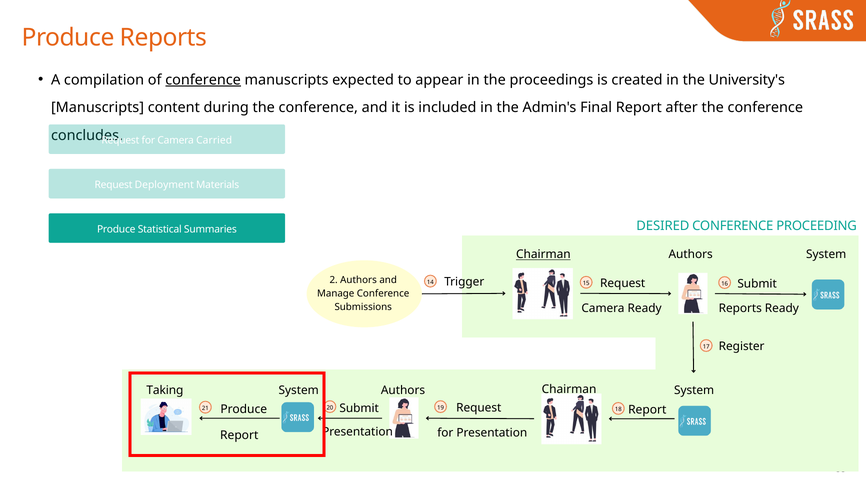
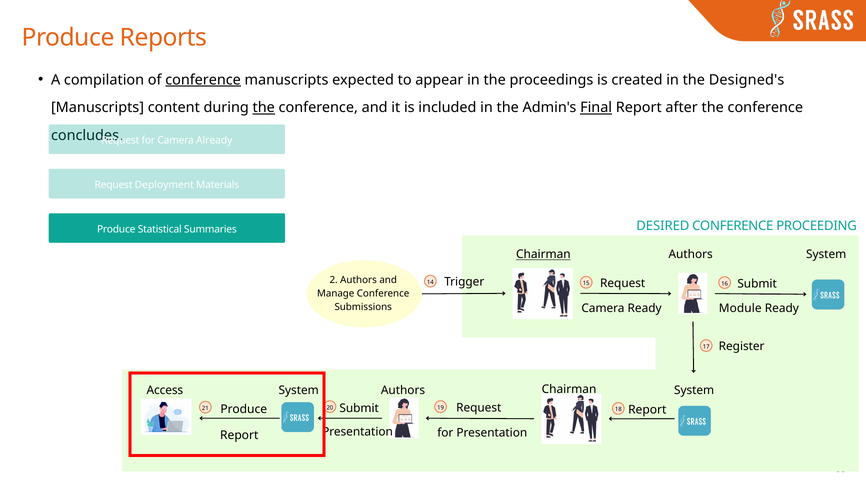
University's: University's -> Designed's
the at (264, 108) underline: none -> present
Final underline: none -> present
Carried: Carried -> Already
Reports at (740, 309): Reports -> Module
Taking: Taking -> Access
